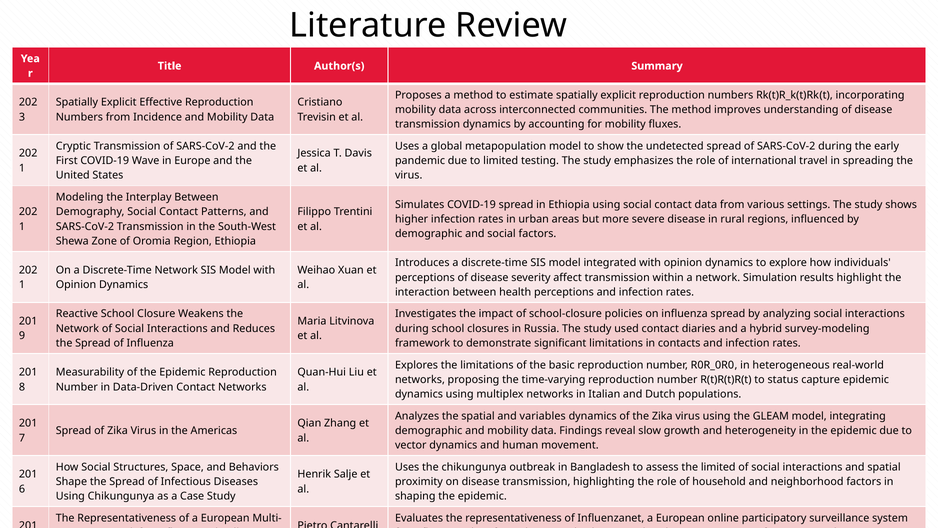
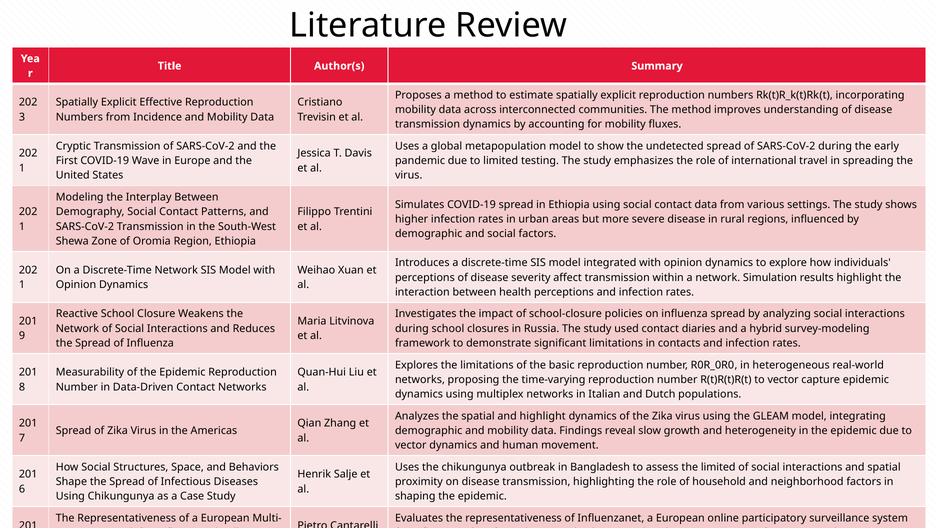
R(t)R(t)R(t to status: status -> vector
and variables: variables -> highlight
